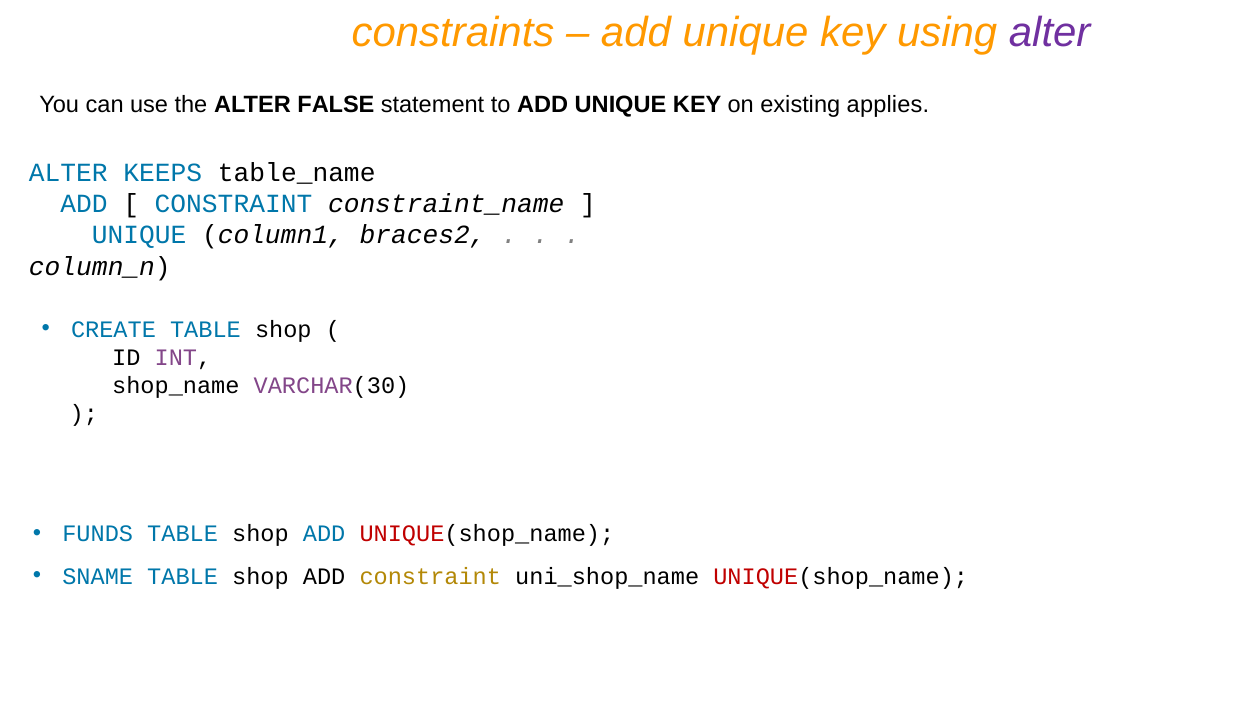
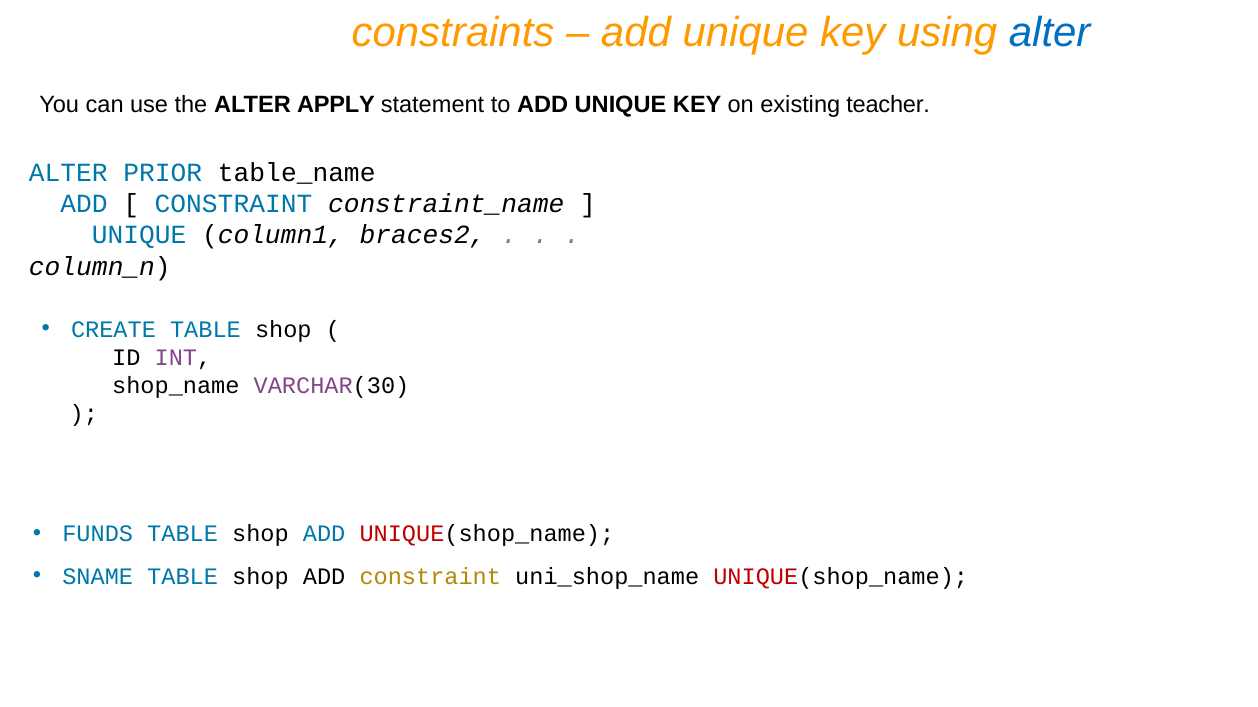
alter at (1050, 33) colour: purple -> blue
FALSE: FALSE -> APPLY
applies: applies -> teacher
KEEPS: KEEPS -> PRIOR
